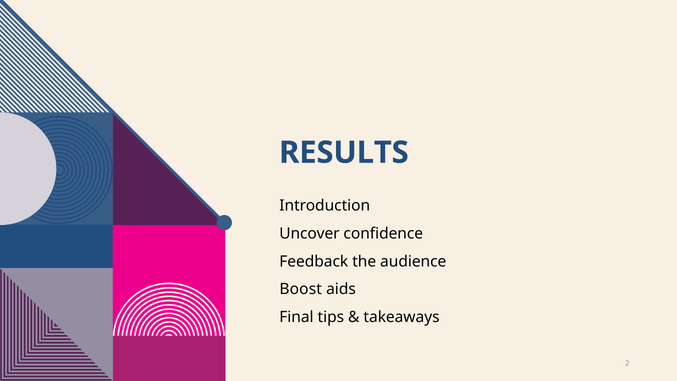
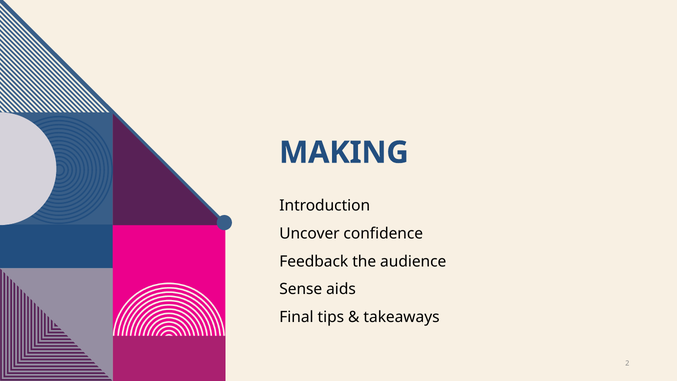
RESULTS: RESULTS -> MAKING
Boost: Boost -> Sense
